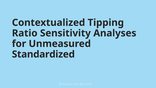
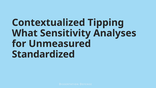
Ratio: Ratio -> What
